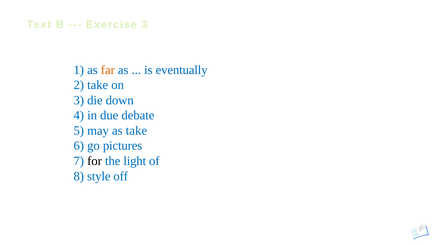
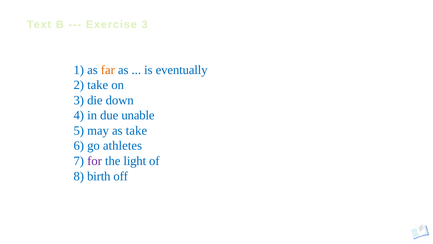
debate: debate -> unable
pictures: pictures -> athletes
for colour: black -> purple
style: style -> birth
